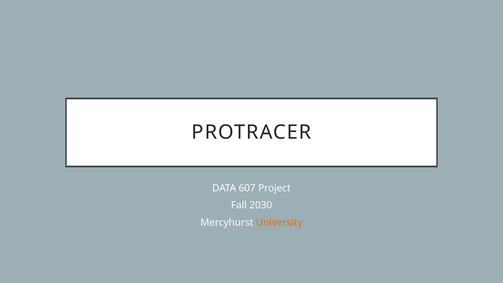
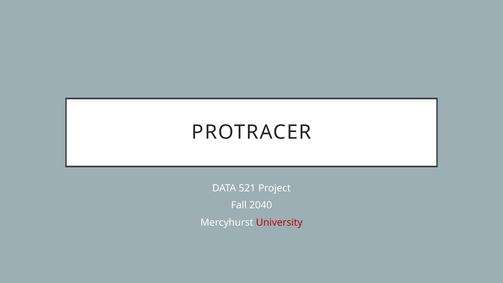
607: 607 -> 521
2030: 2030 -> 2040
University colour: orange -> red
